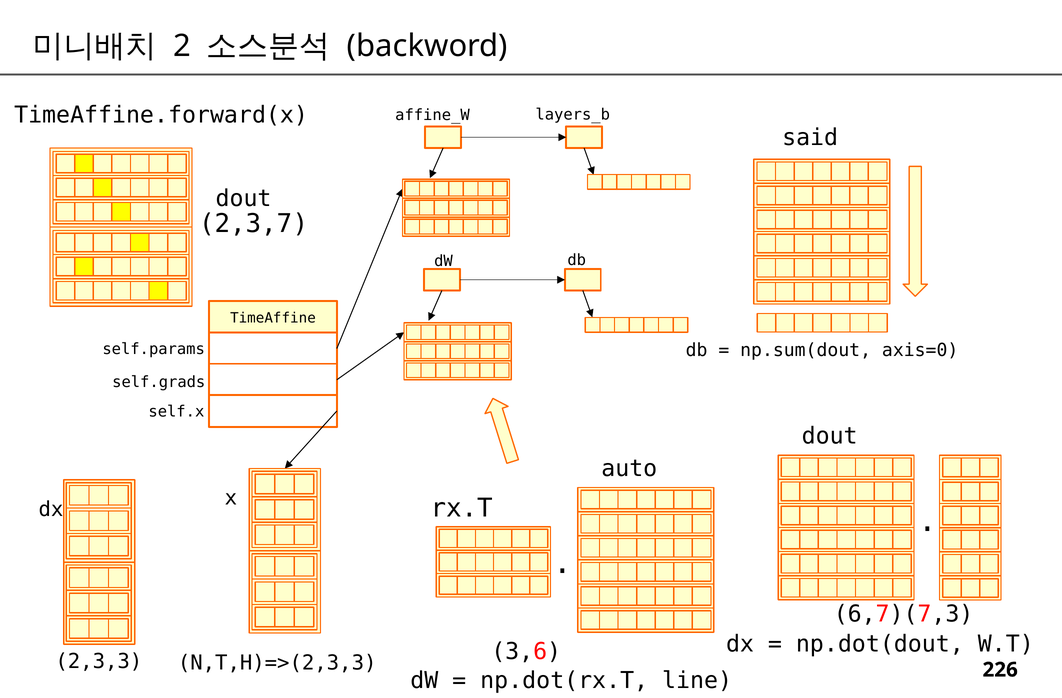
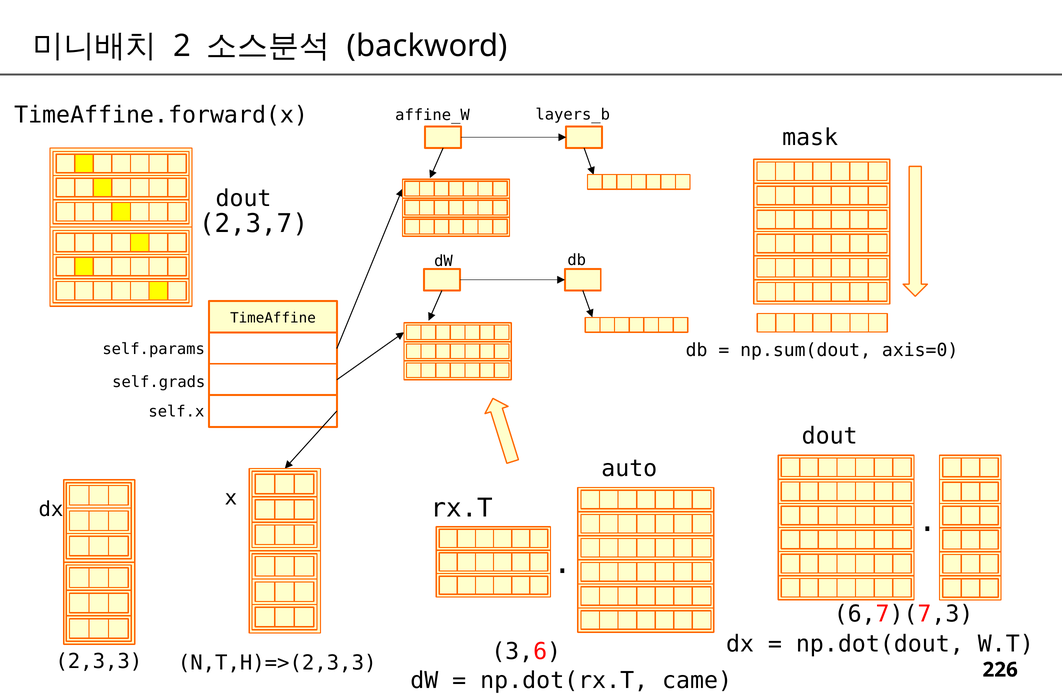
said: said -> mask
line: line -> came
